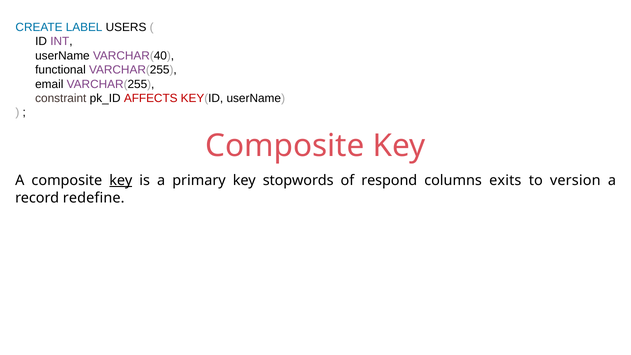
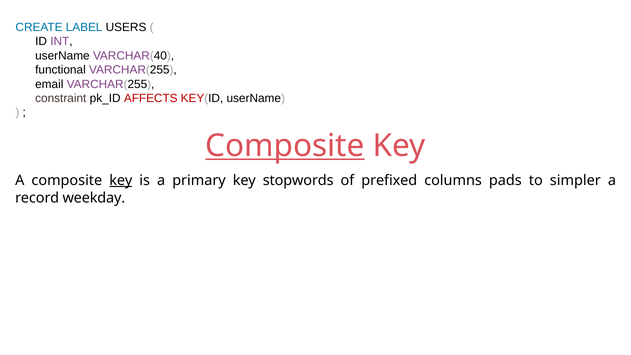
Composite at (285, 146) underline: none -> present
respond: respond -> prefixed
exits: exits -> pads
version: version -> simpler
redefine: redefine -> weekday
